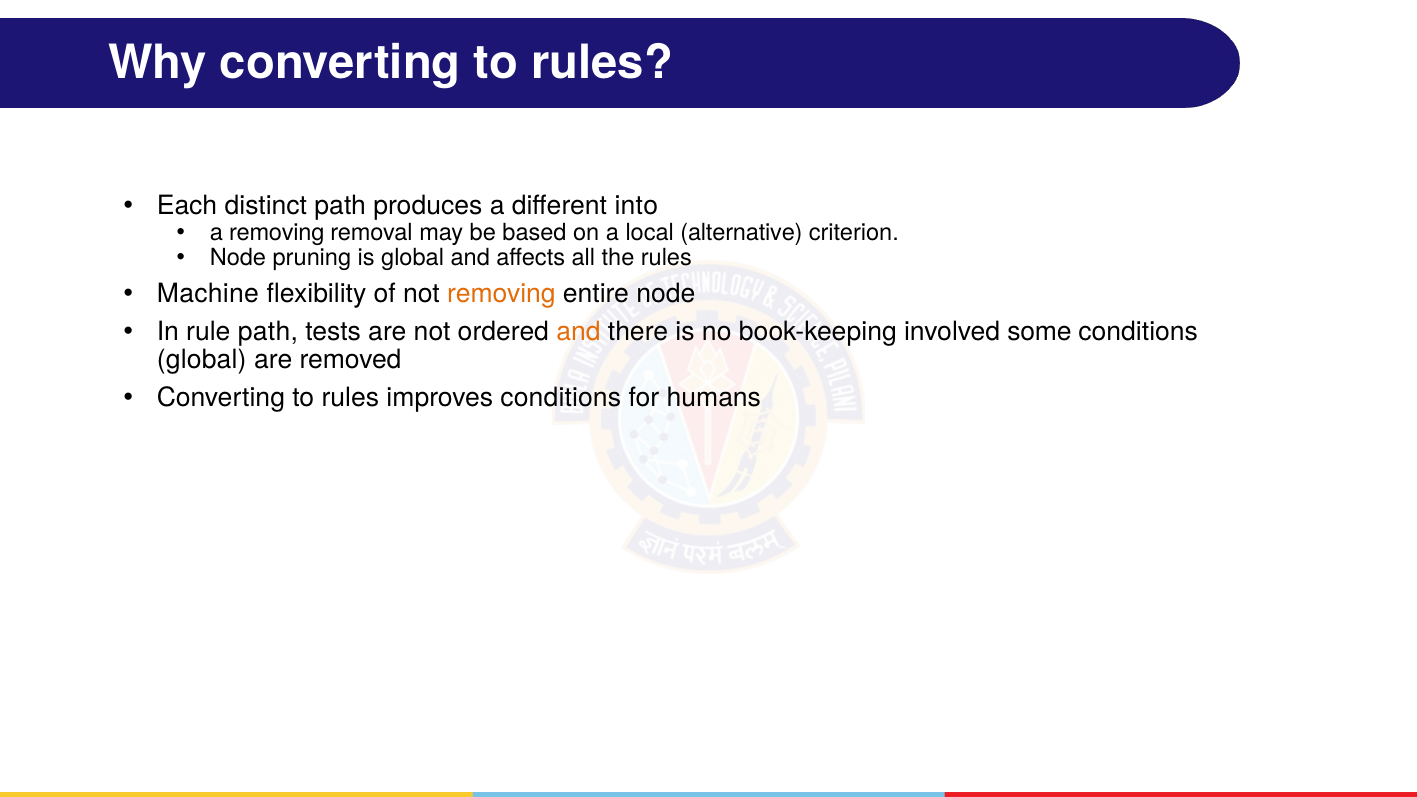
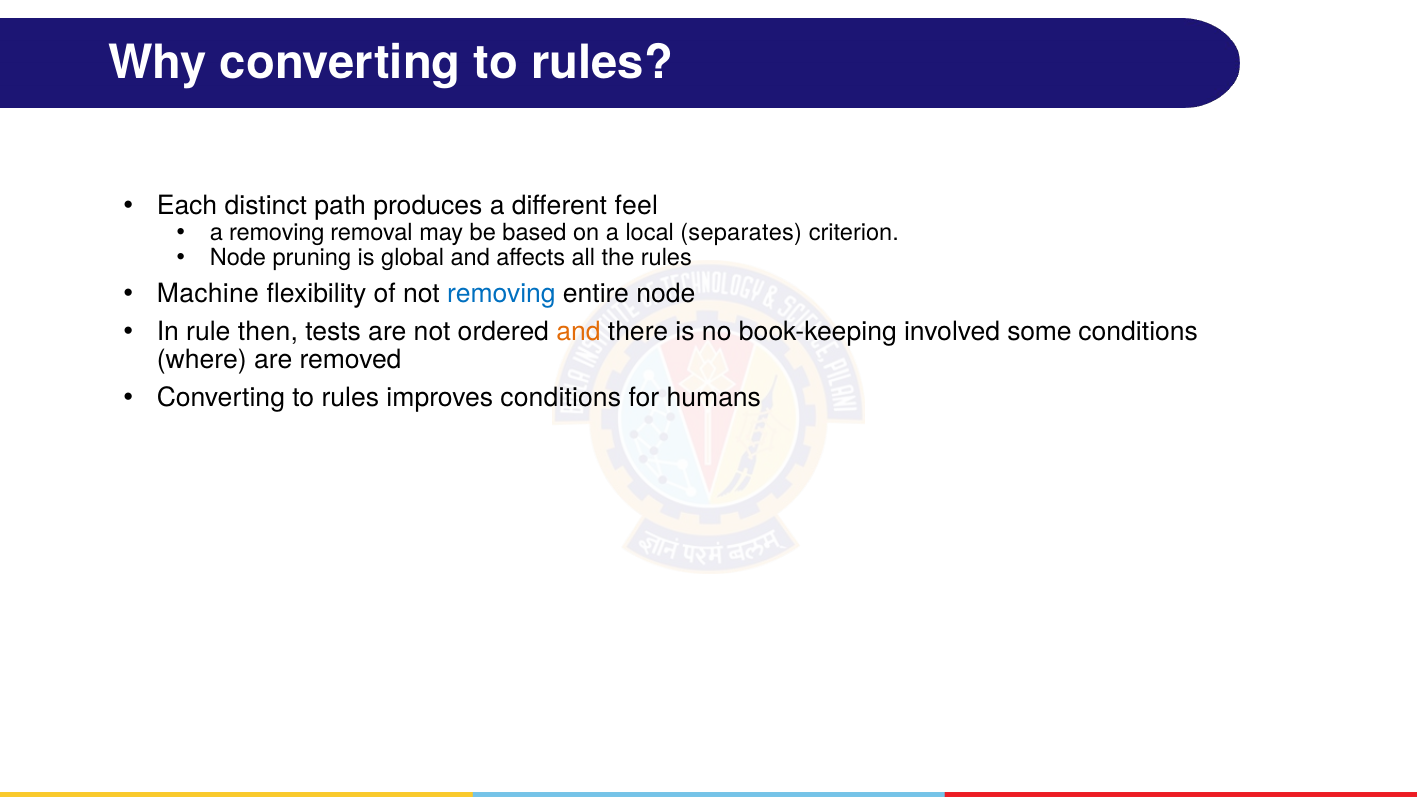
into: into -> feel
alternative: alternative -> separates
removing at (501, 294) colour: orange -> blue
rule path: path -> then
global at (202, 360): global -> where
